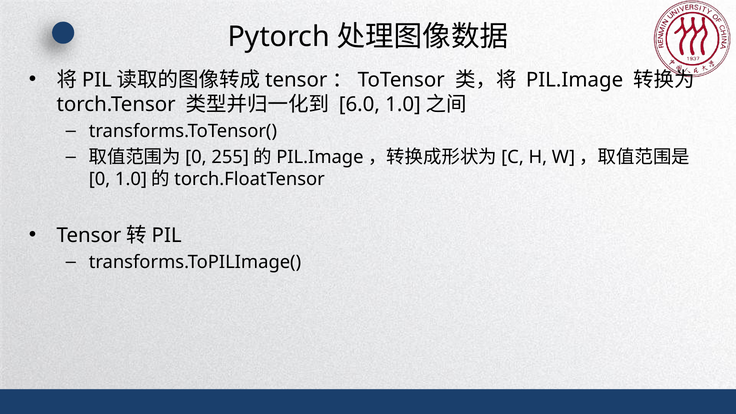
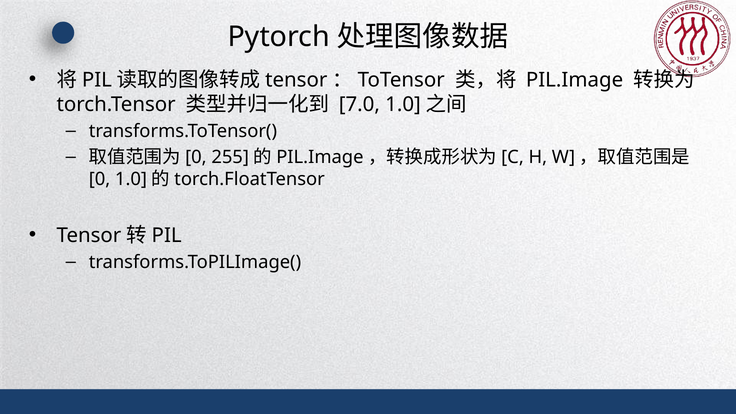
6.0: 6.0 -> 7.0
